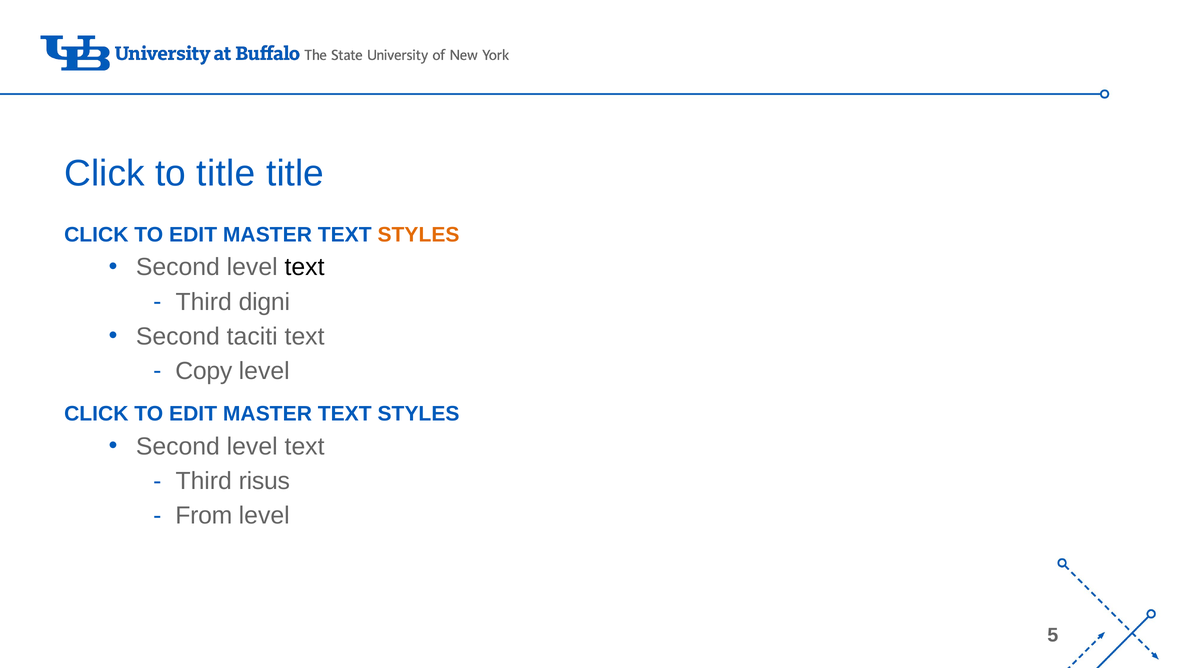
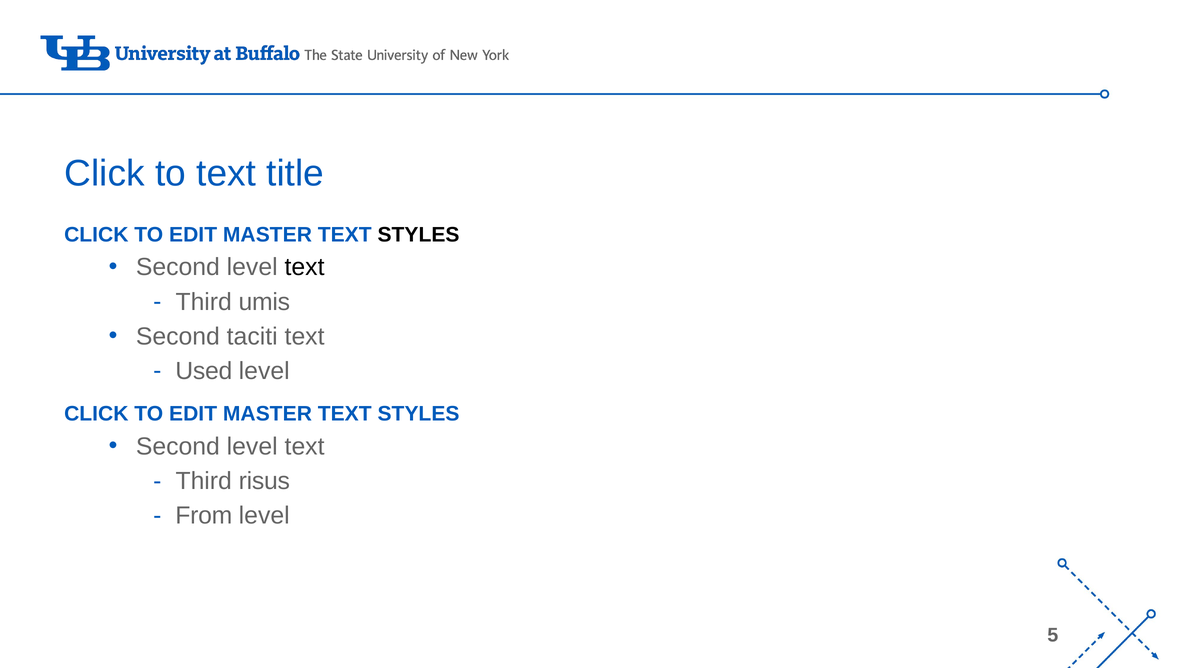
to title: title -> text
STYLES at (418, 235) colour: orange -> black
digni: digni -> umis
Copy: Copy -> Used
